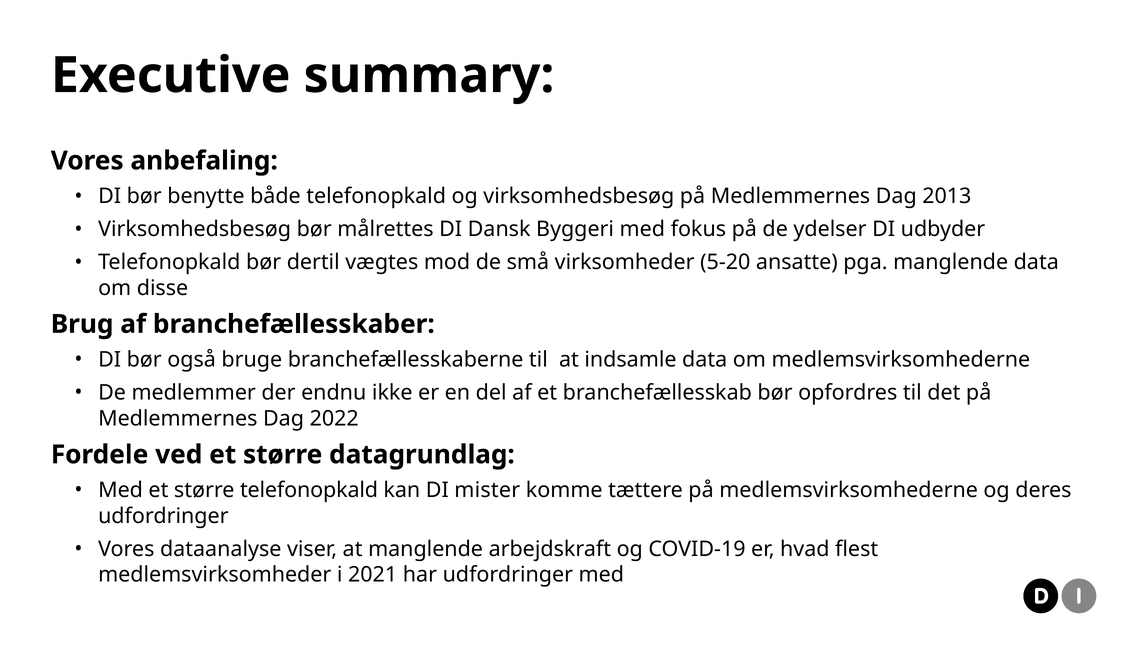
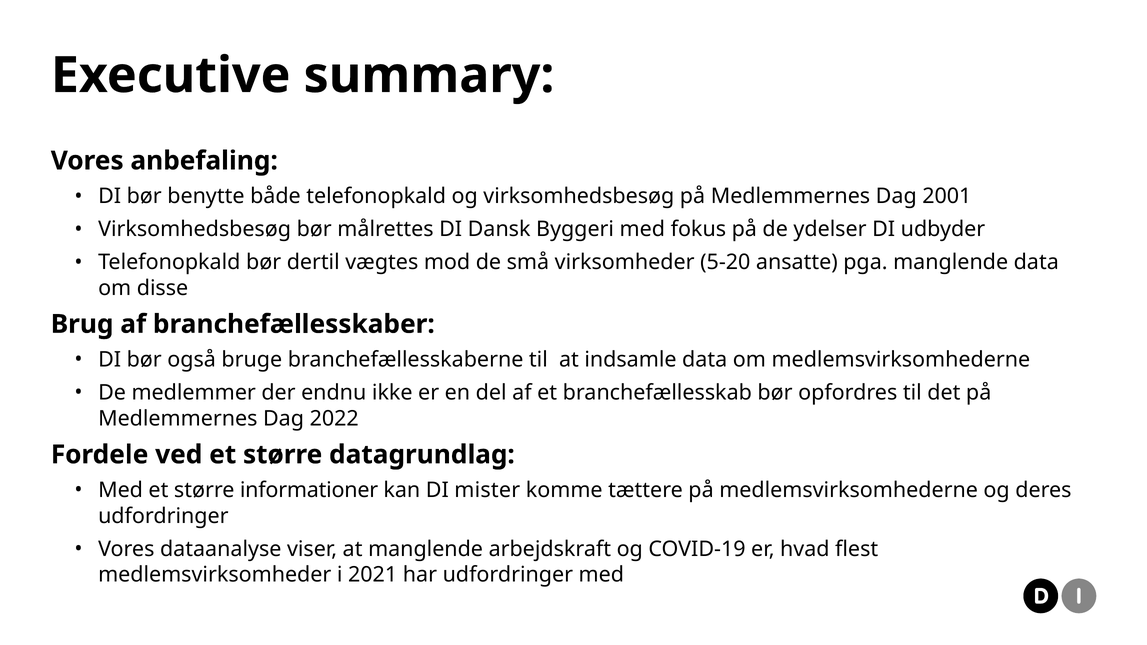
2013: 2013 -> 2001
større telefonopkald: telefonopkald -> informationer
